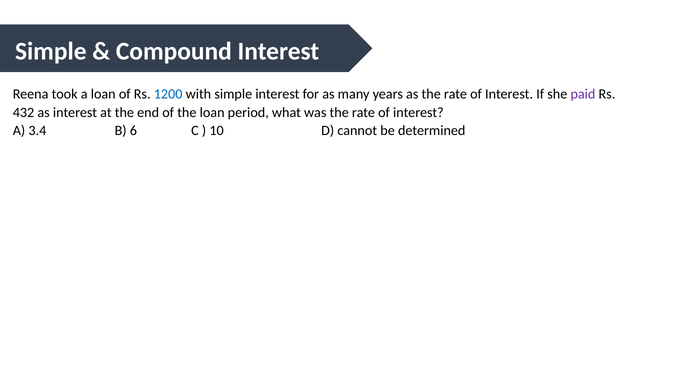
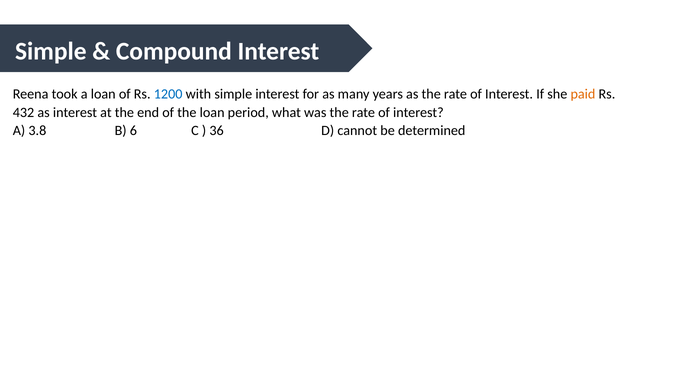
paid colour: purple -> orange
3.4: 3.4 -> 3.8
10: 10 -> 36
